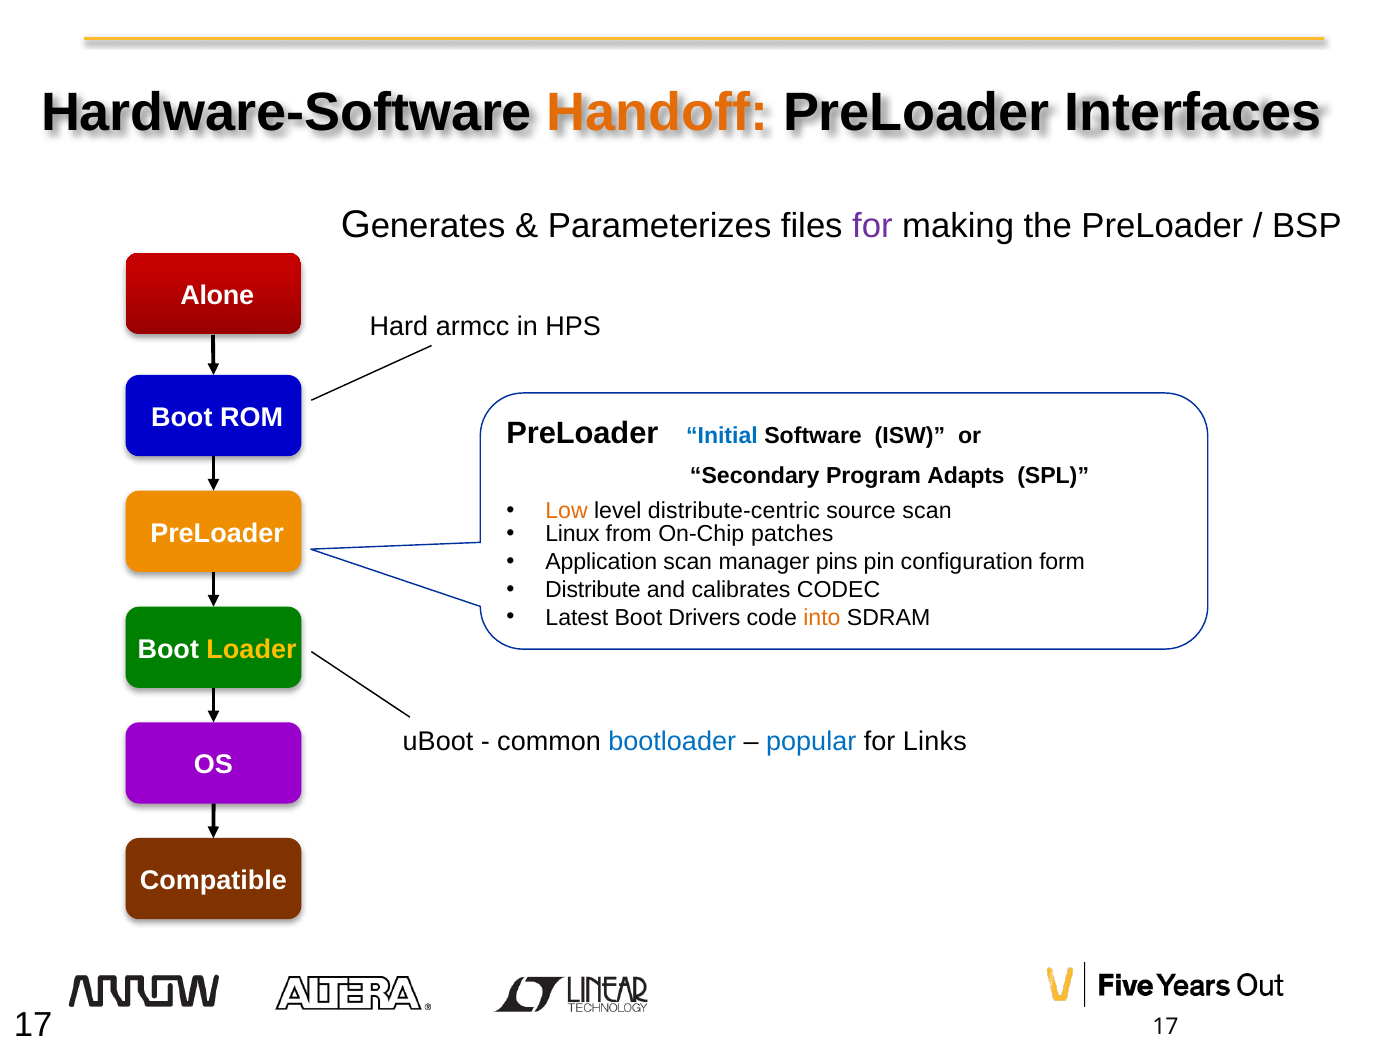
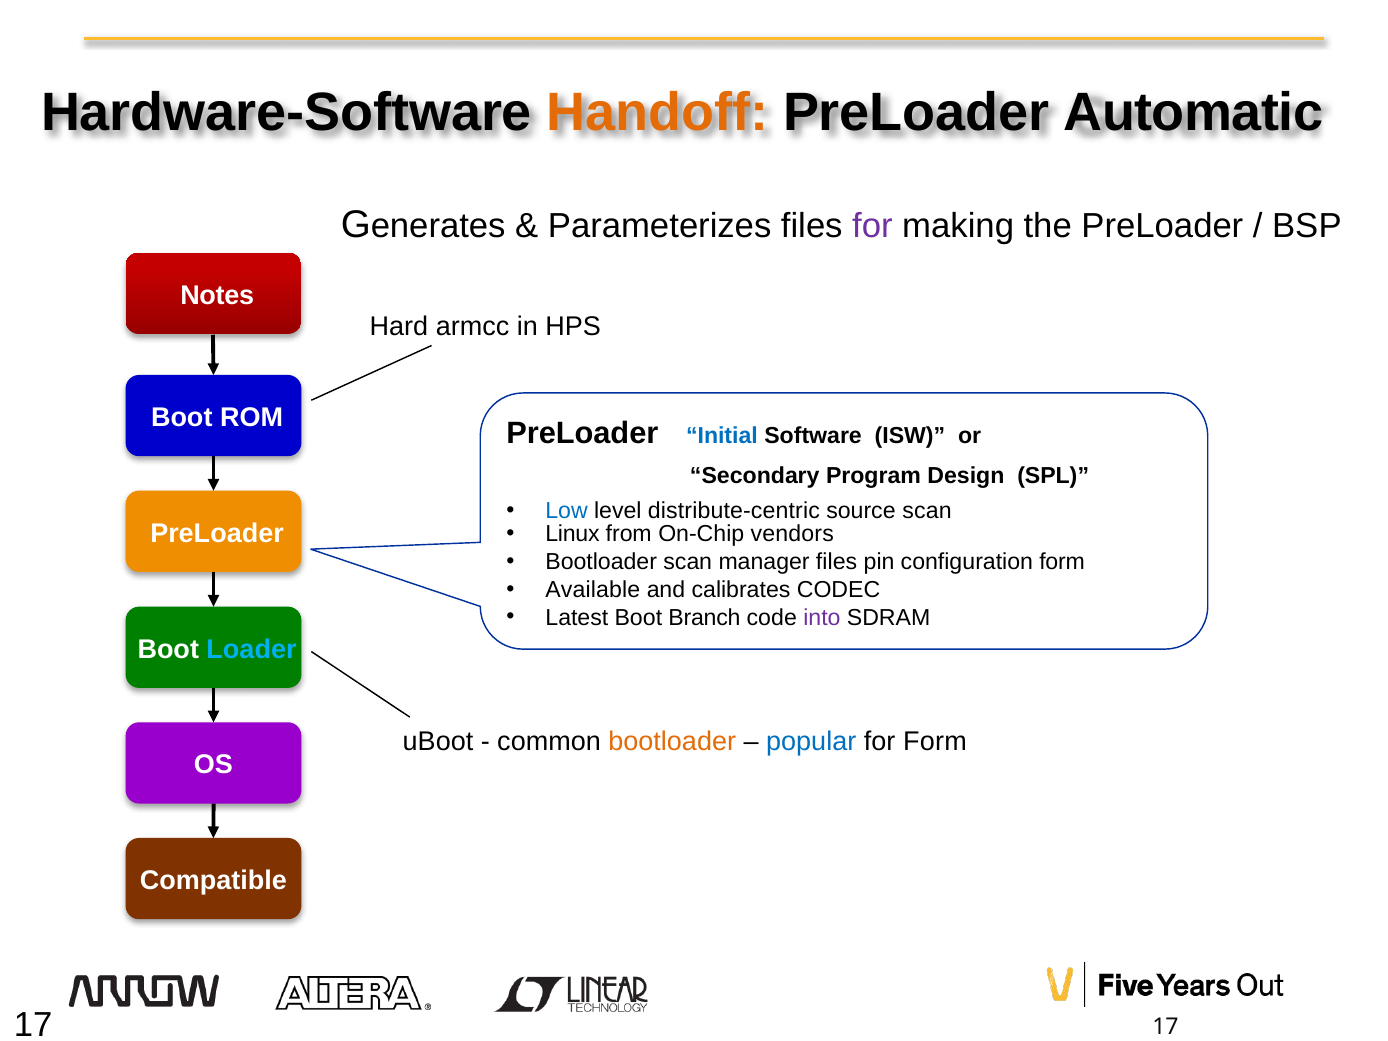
Interfaces: Interfaces -> Automatic
Alone: Alone -> Notes
Adapts: Adapts -> Design
Low colour: orange -> blue
patches: patches -> vendors
Application at (601, 562): Application -> Bootloader
manager pins: pins -> files
Distribute: Distribute -> Available
Drivers: Drivers -> Branch
into colour: orange -> purple
Loader colour: yellow -> light blue
bootloader at (672, 742) colour: blue -> orange
for Links: Links -> Form
